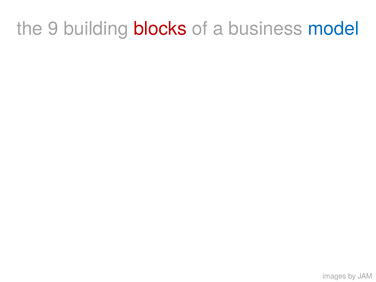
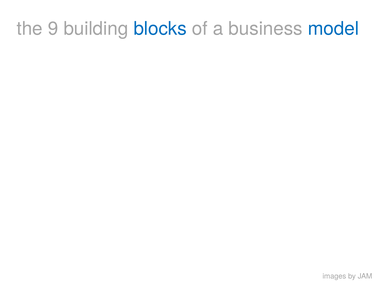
blocks colour: red -> blue
